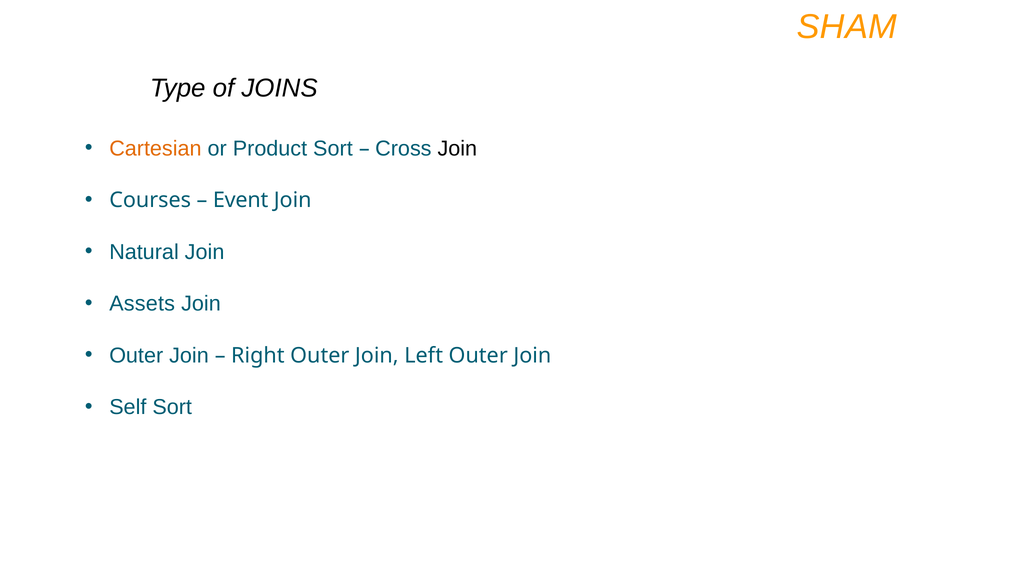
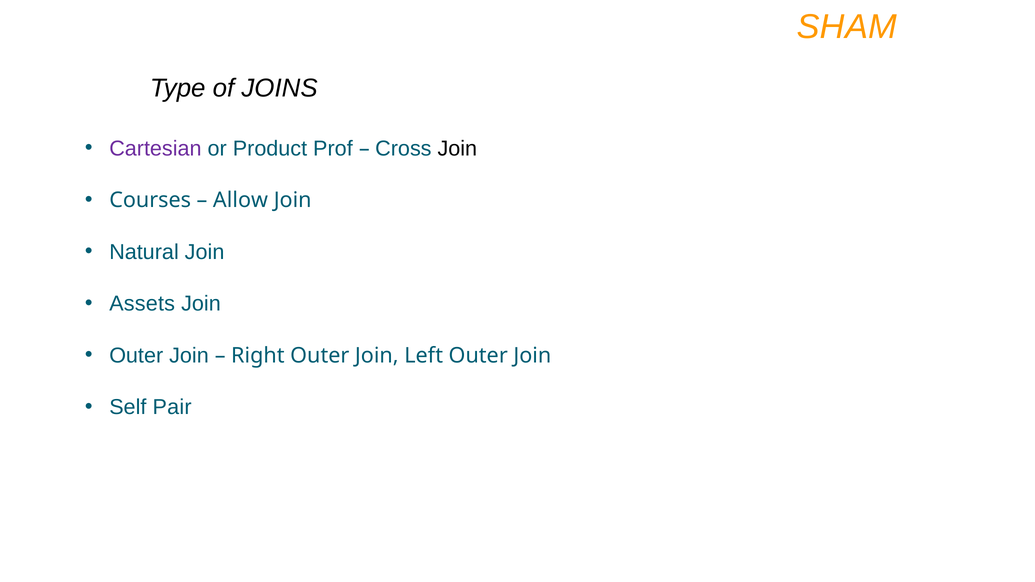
Cartesian colour: orange -> purple
Product Sort: Sort -> Prof
Event: Event -> Allow
Self Sort: Sort -> Pair
